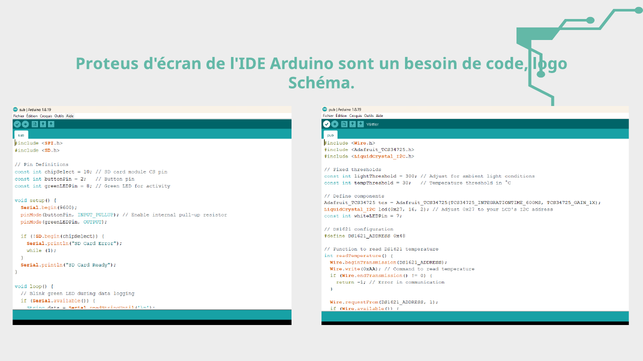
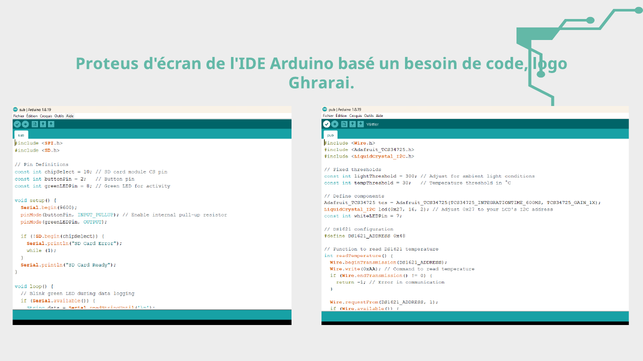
sont: sont -> basé
Schéma: Schéma -> Ghrarai
